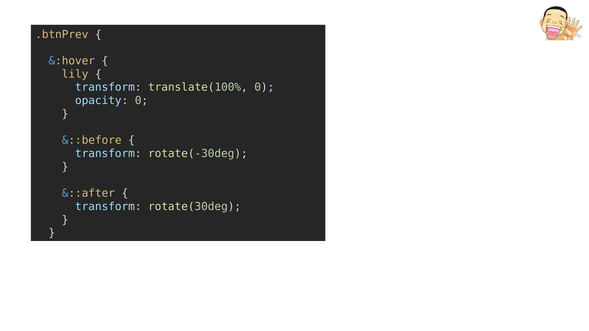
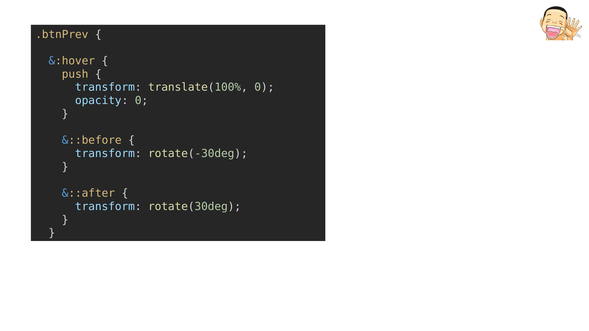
lily: lily -> push
